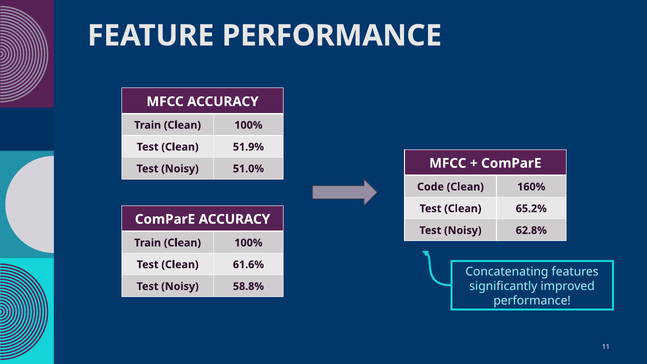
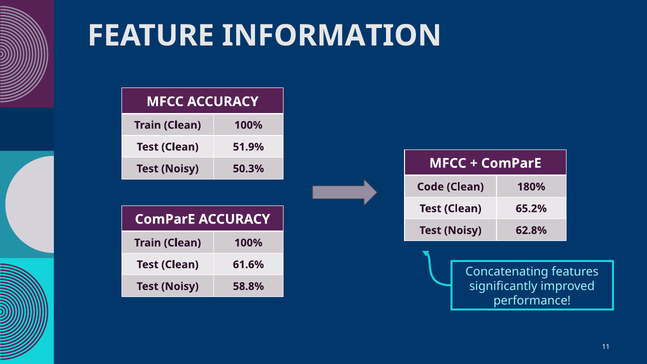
FEATURE PERFORMANCE: PERFORMANCE -> INFORMATION
51.0%: 51.0% -> 50.3%
160%: 160% -> 180%
